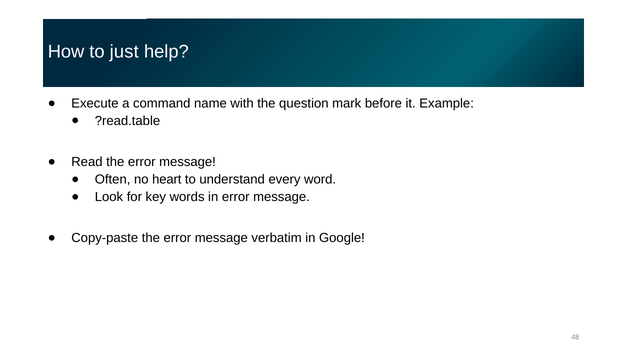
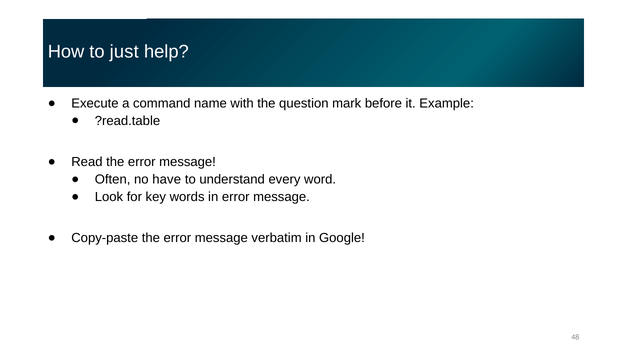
heart: heart -> have
